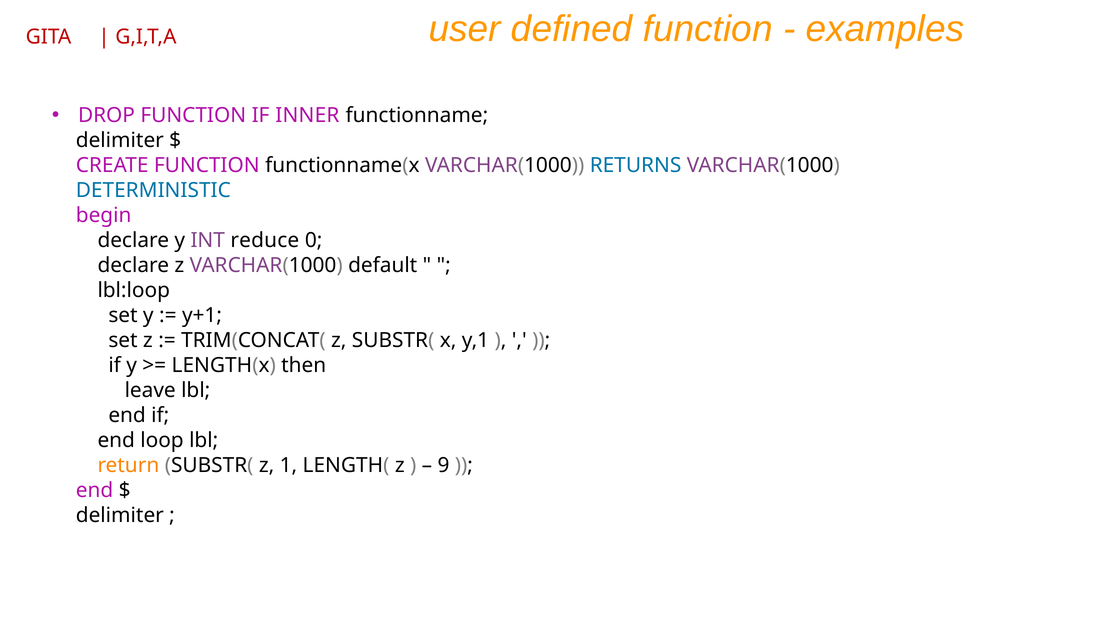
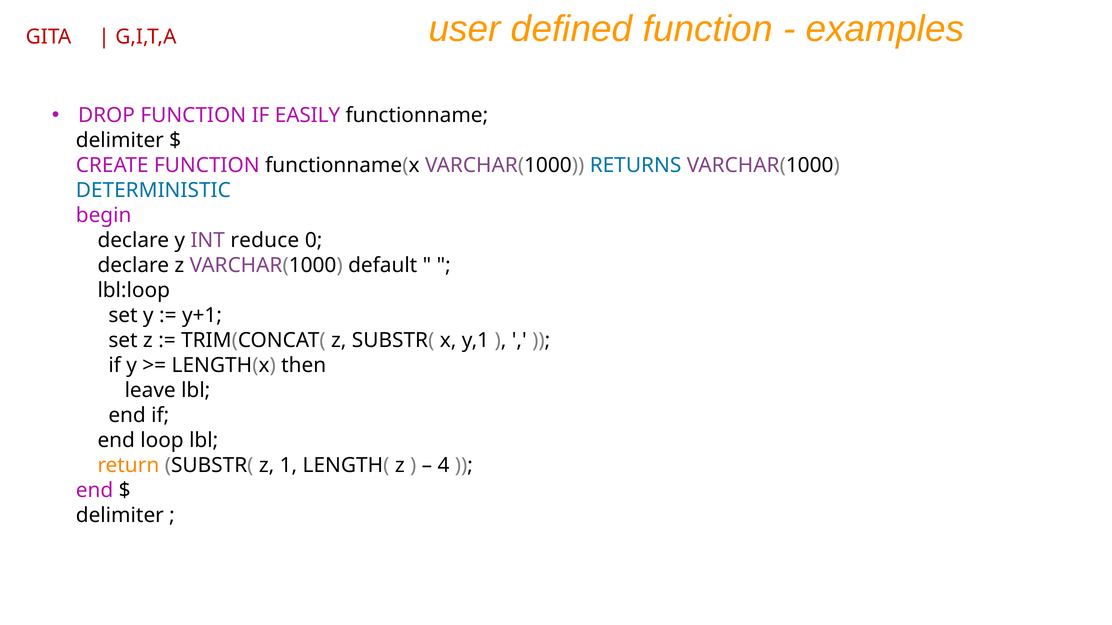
INNER: INNER -> EASILY
9: 9 -> 4
